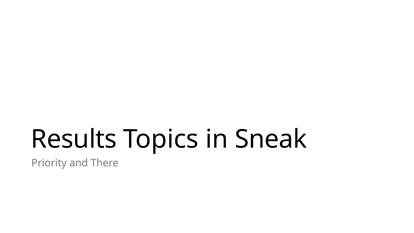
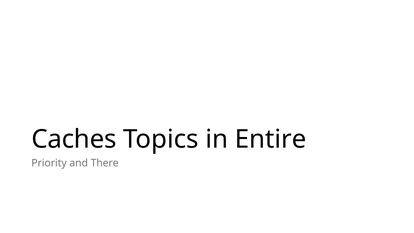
Results: Results -> Caches
Sneak: Sneak -> Entire
